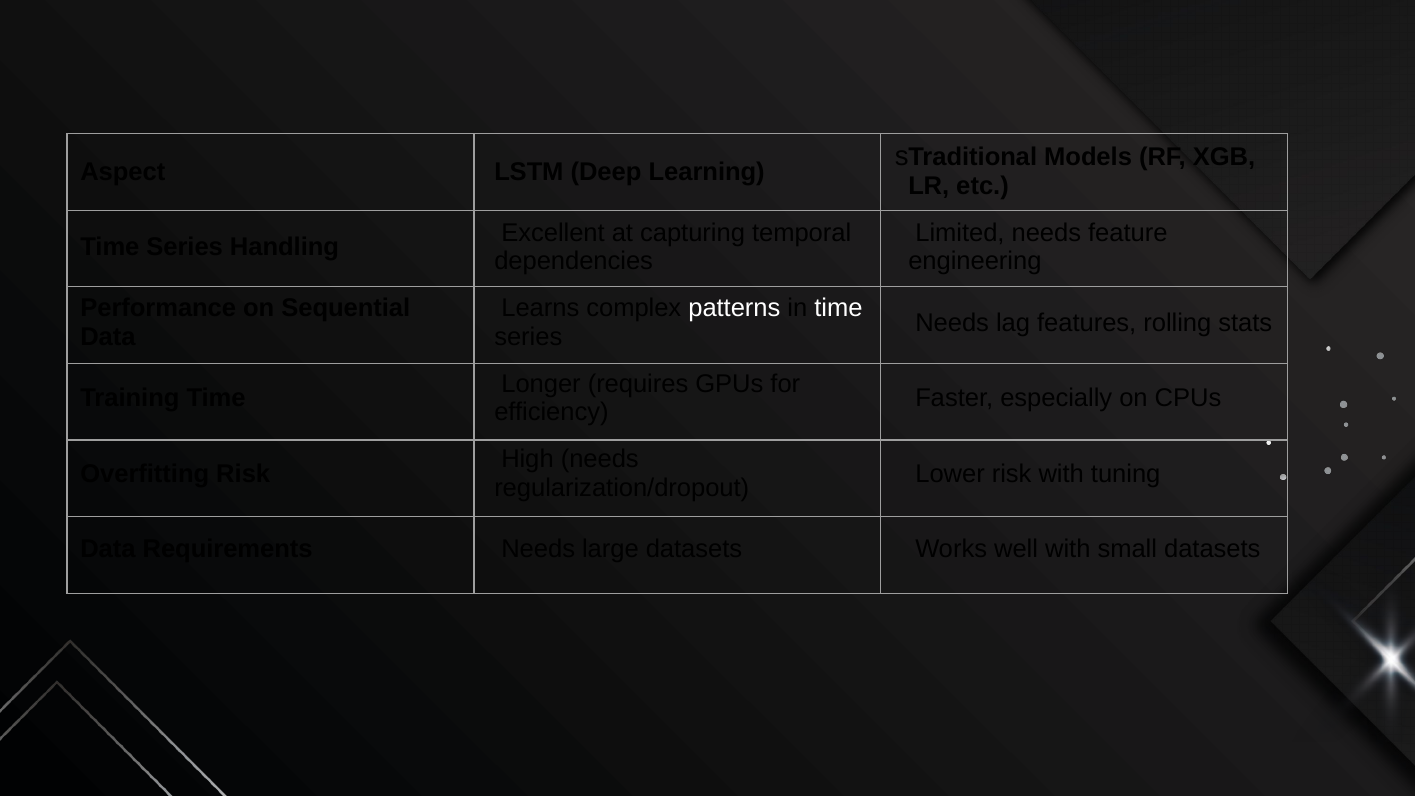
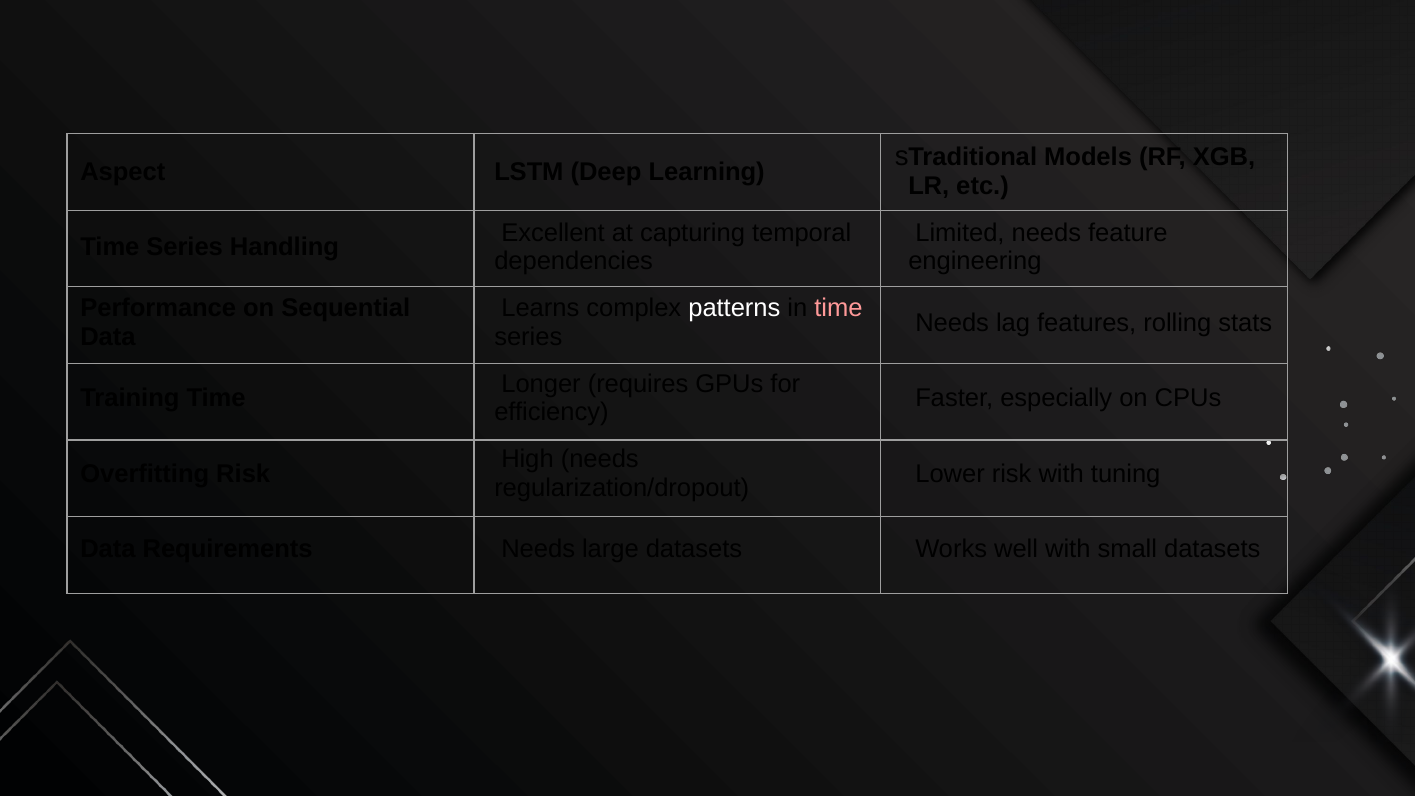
time at (838, 308) colour: white -> pink
